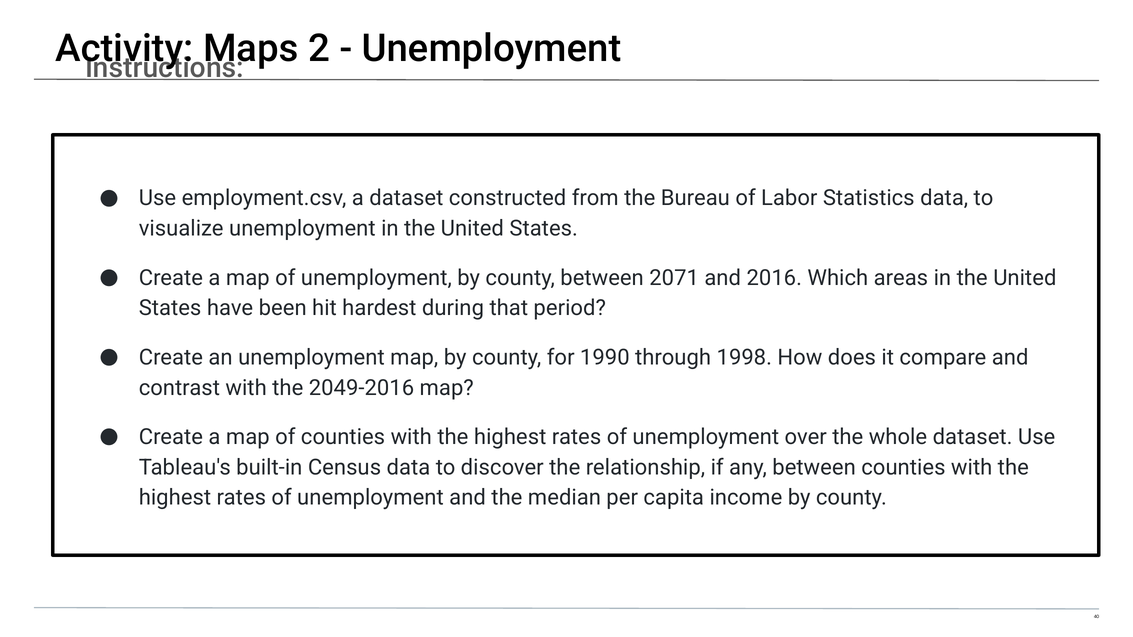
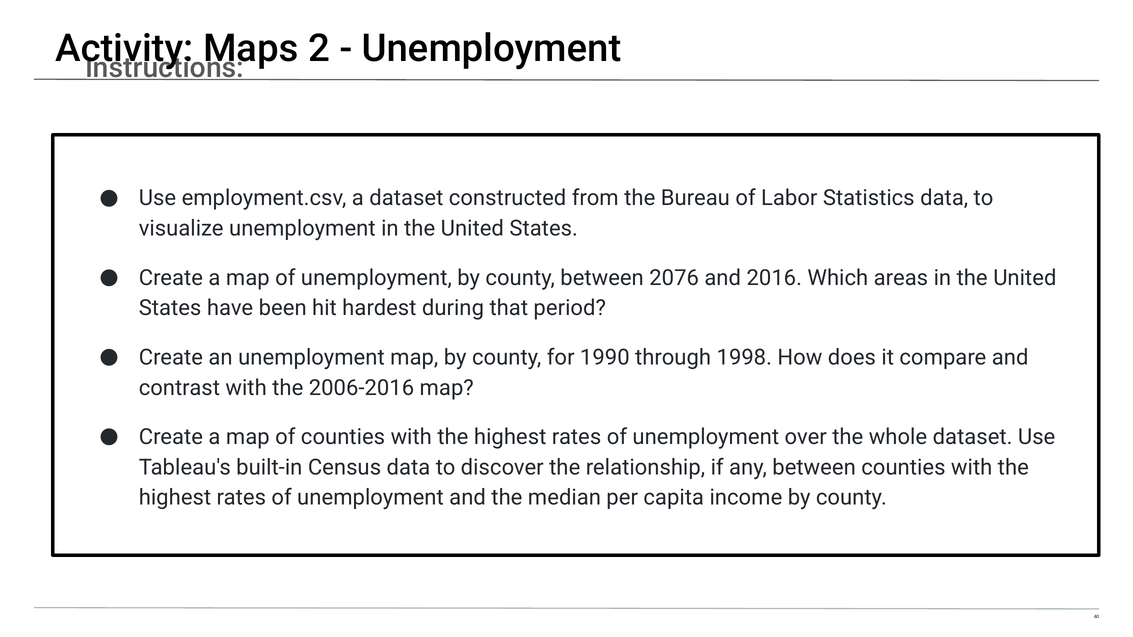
2071: 2071 -> 2076
2049-2016: 2049-2016 -> 2006-2016
